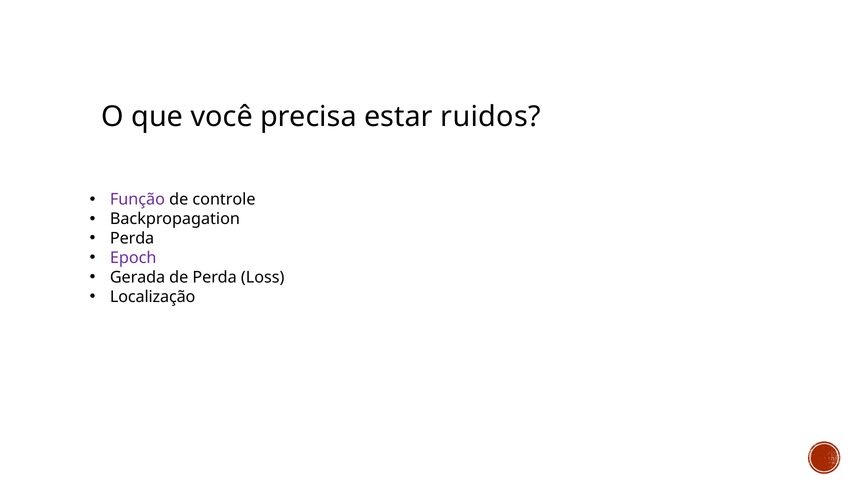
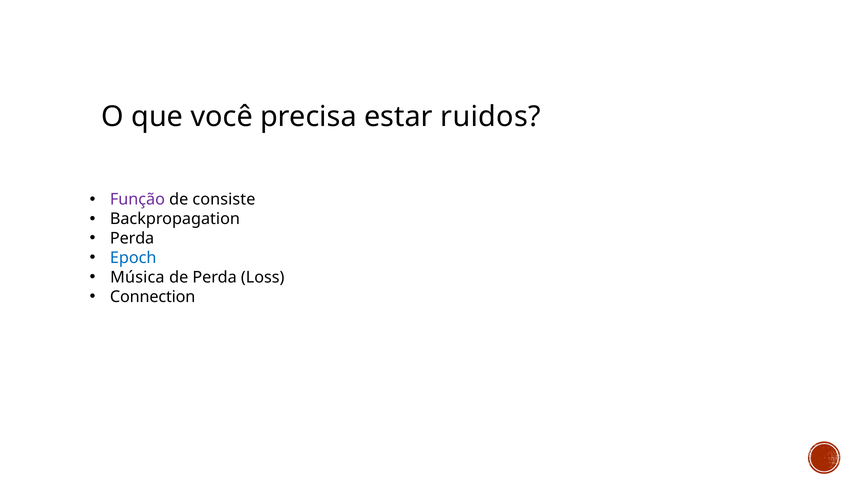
controle: controle -> consiste
Epoch colour: purple -> blue
Gerada: Gerada -> Música
Localização: Localização -> Connection
